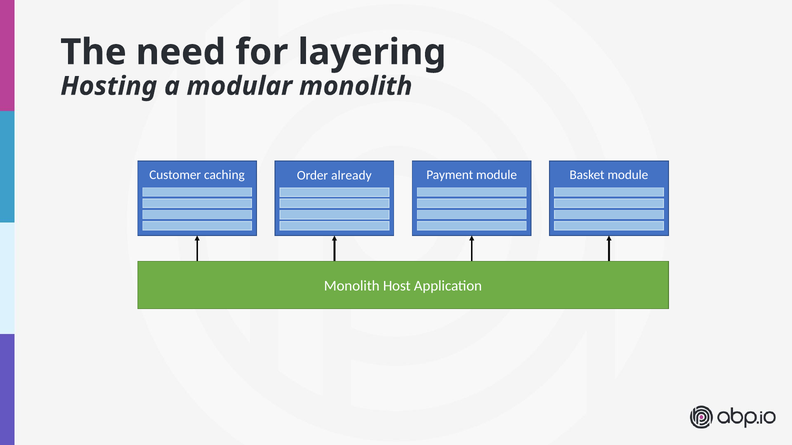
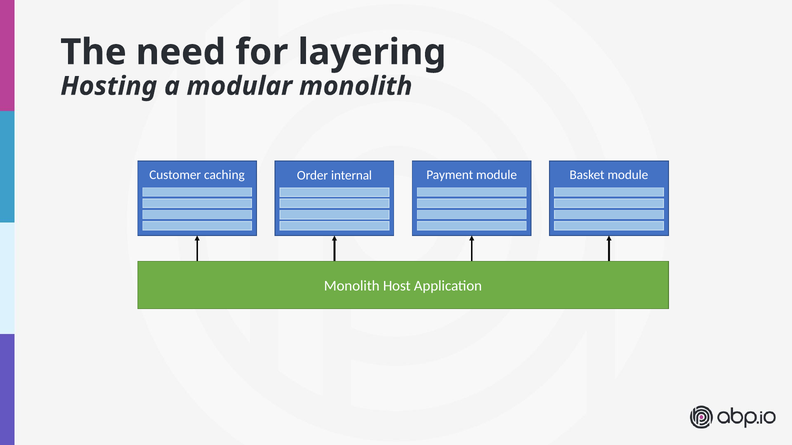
already: already -> internal
